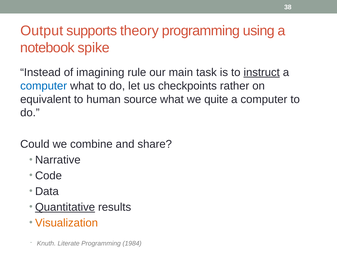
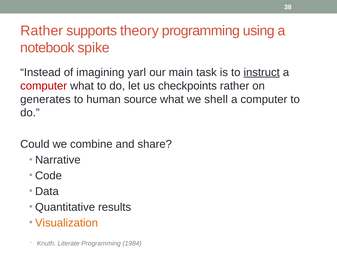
Output at (42, 31): Output -> Rather
rule: rule -> yarl
computer at (44, 86) colour: blue -> red
equivalent: equivalent -> generates
quite: quite -> shell
Quantitative underline: present -> none
